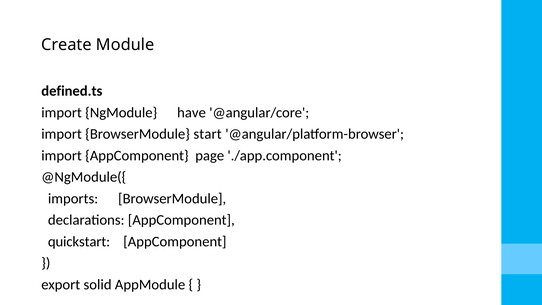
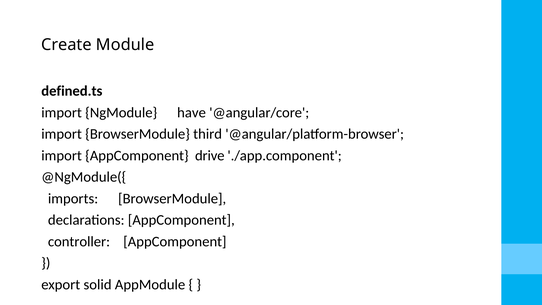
start: start -> third
page: page -> drive
quickstart: quickstart -> controller
